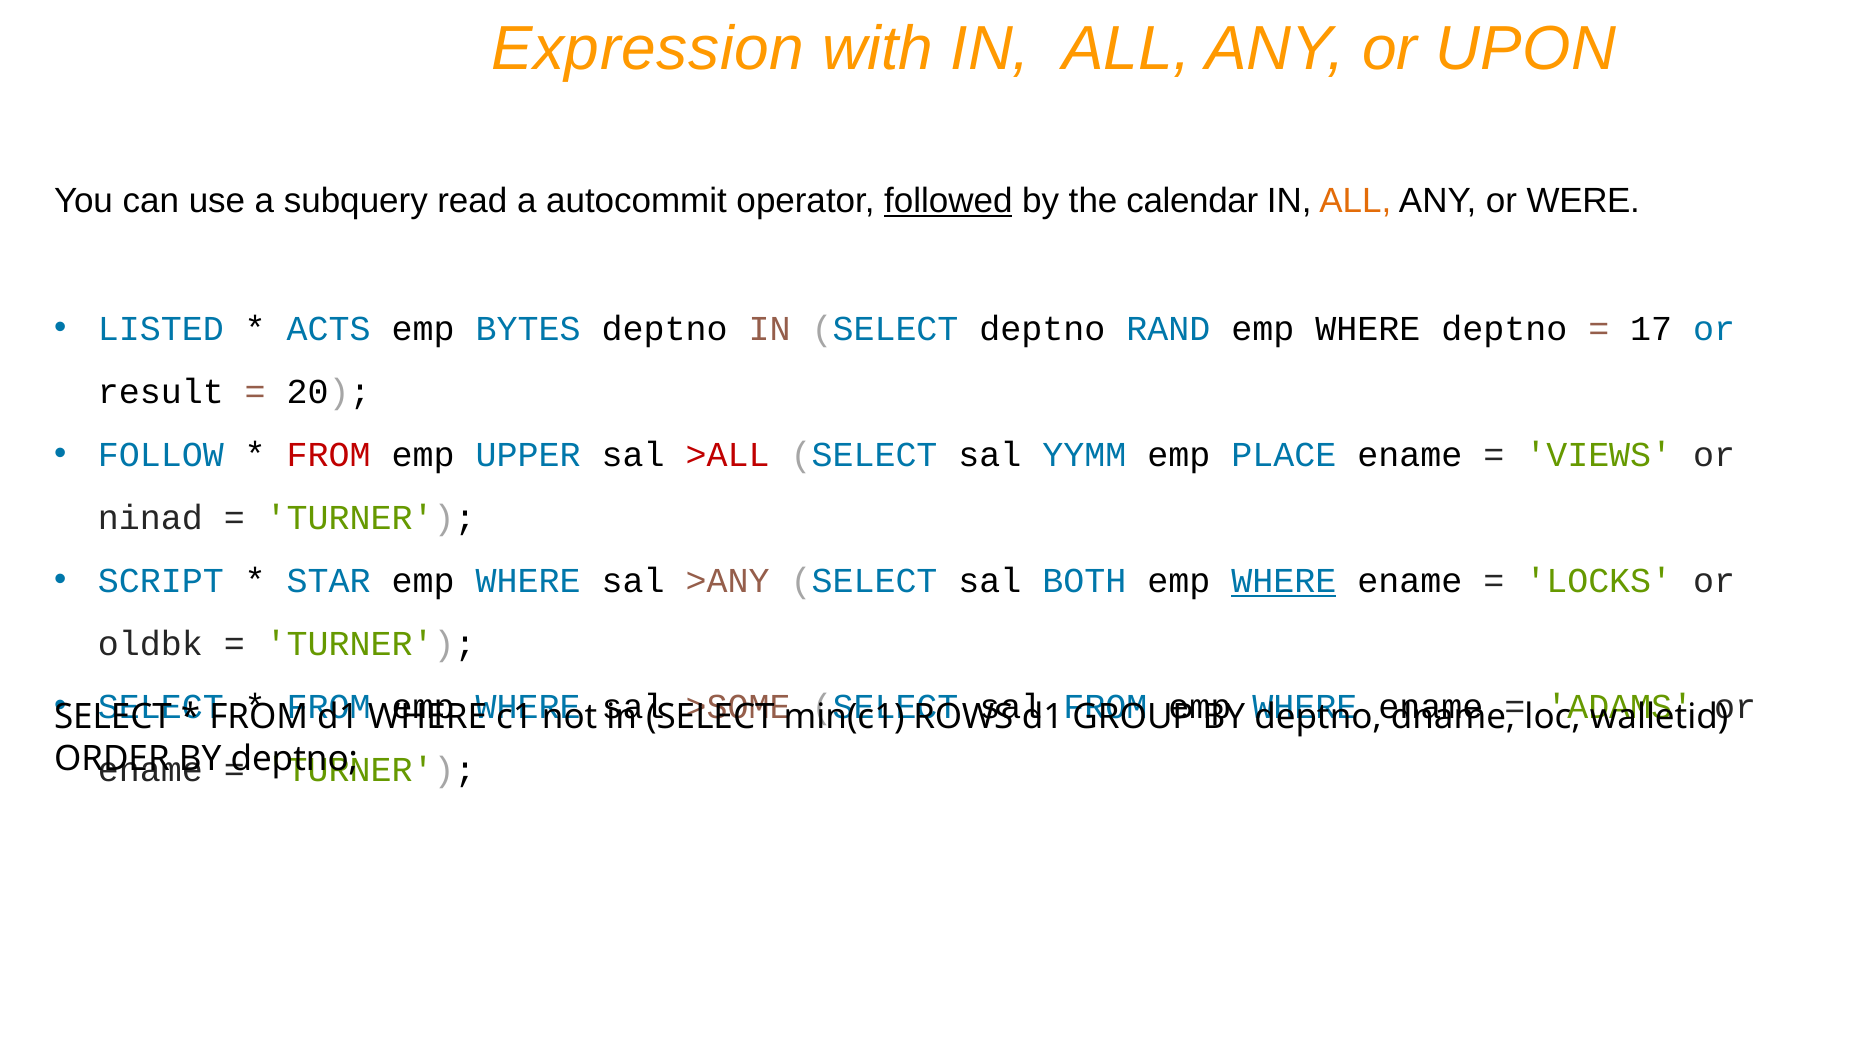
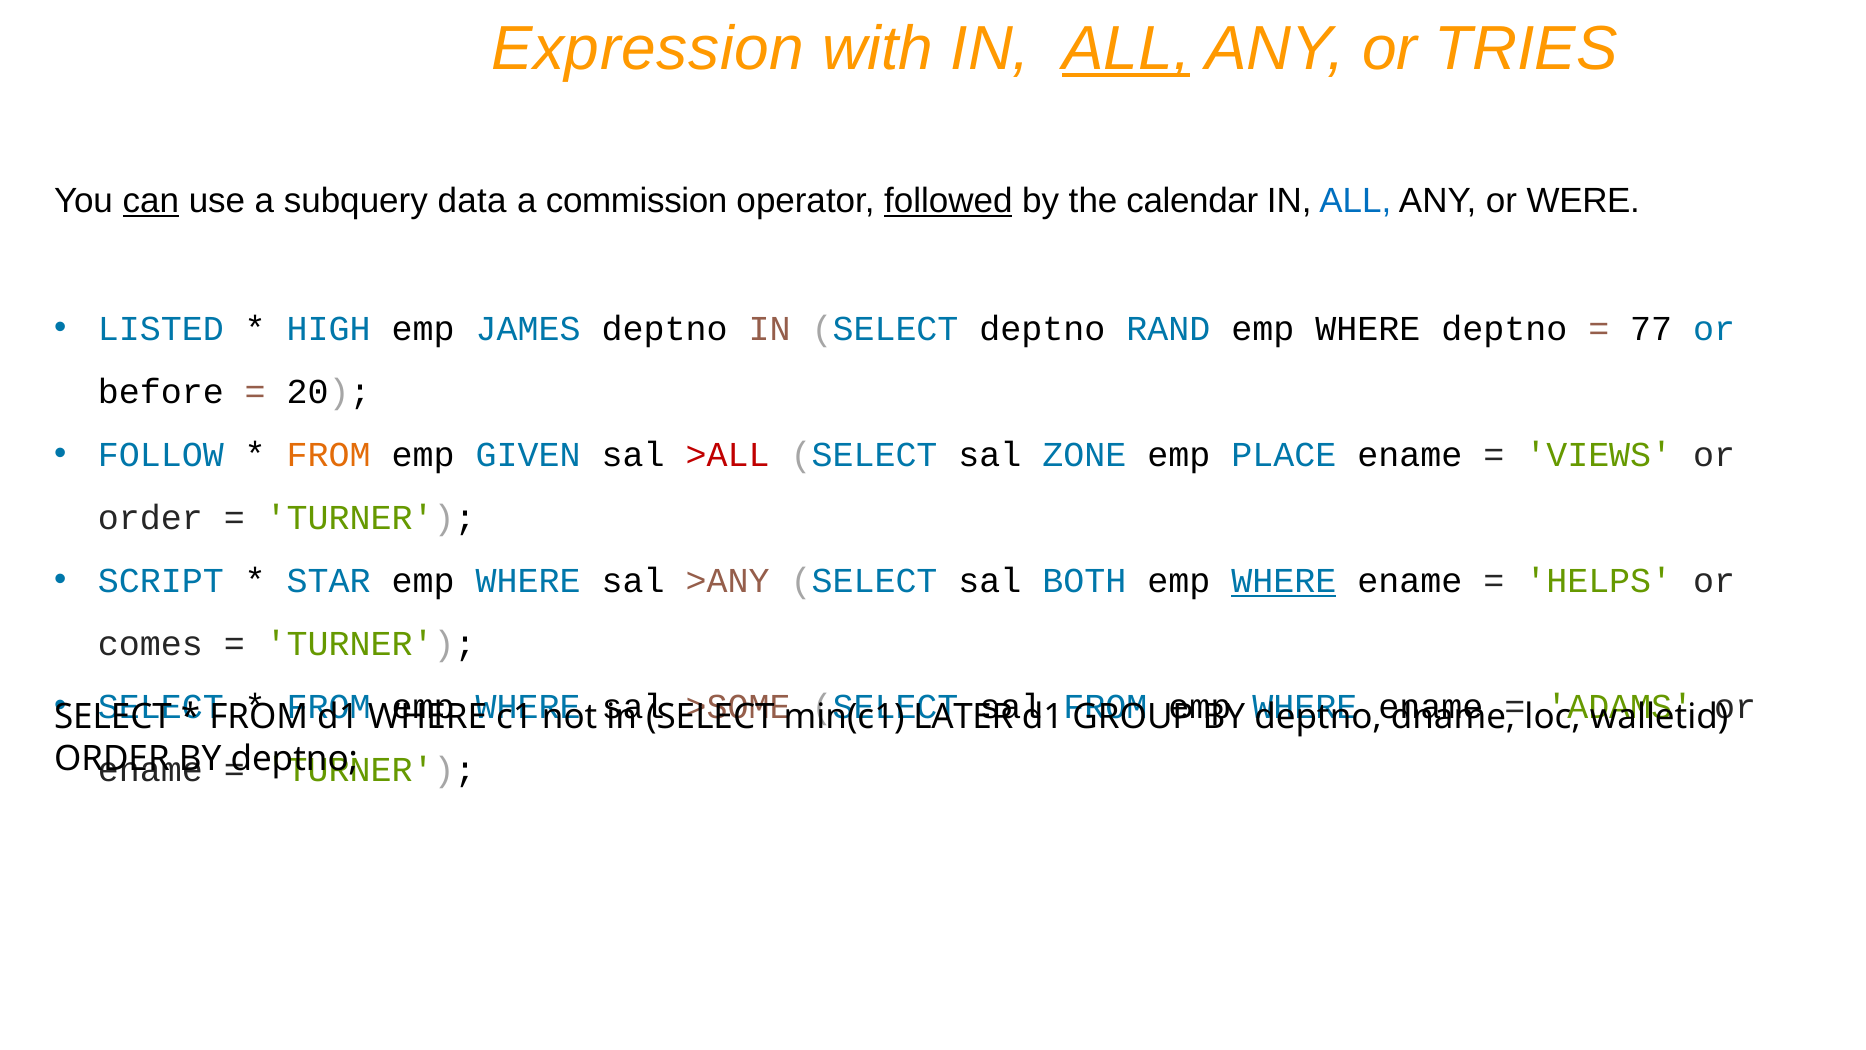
ALL at (1126, 49) underline: none -> present
UPON: UPON -> TRIES
can underline: none -> present
read: read -> data
autocommit: autocommit -> commission
ALL at (1355, 201) colour: orange -> blue
ACTS: ACTS -> HIGH
BYTES: BYTES -> JAMES
17: 17 -> 77
result: result -> before
FROM at (329, 455) colour: red -> orange
UPPER: UPPER -> GIVEN
YYMM: YYMM -> ZONE
ninad at (150, 518): ninad -> order
LOCKS: LOCKS -> HELPS
oldbk: oldbk -> comes
ROWS: ROWS -> LATER
